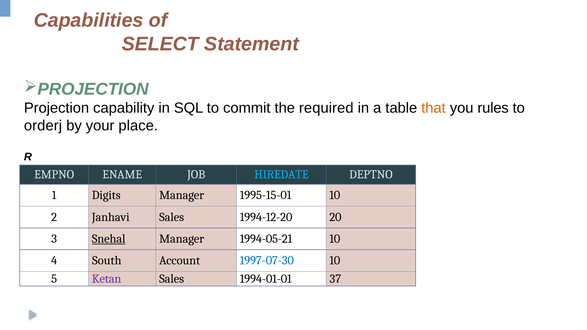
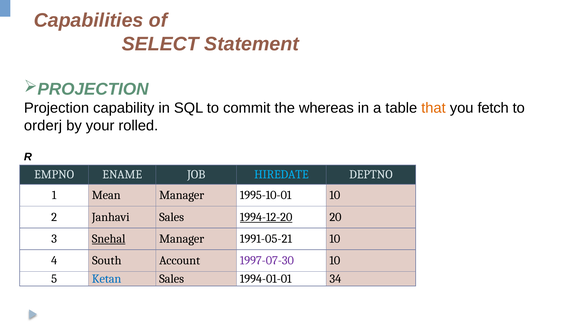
required: required -> whereas
rules: rules -> fetch
place: place -> rolled
Digits: Digits -> Mean
1995-15-01: 1995-15-01 -> 1995-10-01
1994-12-20 underline: none -> present
1994-05-21: 1994-05-21 -> 1991-05-21
1997-07-30 colour: blue -> purple
Ketan colour: purple -> blue
37: 37 -> 34
